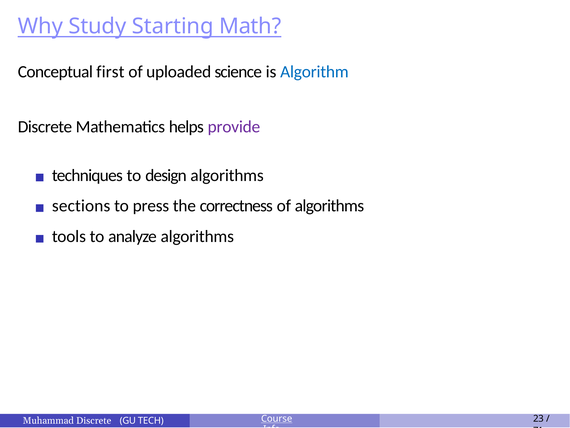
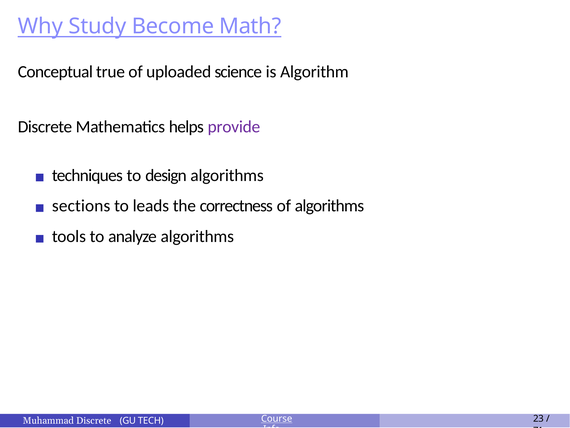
Starting: Starting -> Become
first: first -> true
Algorithm colour: blue -> black
press: press -> leads
